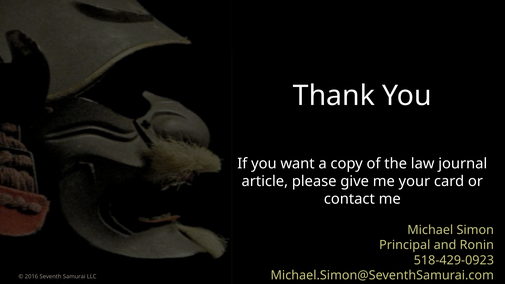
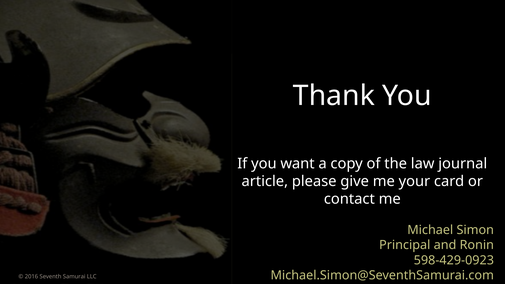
518-429-0923: 518-429-0923 -> 598-429-0923
